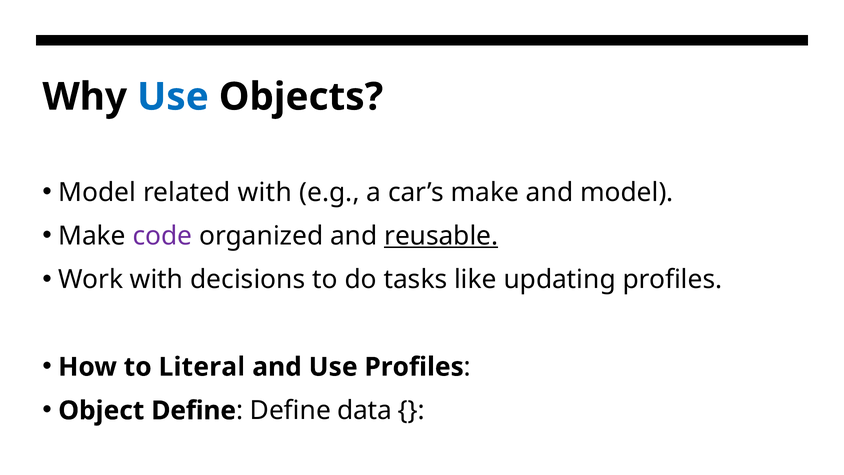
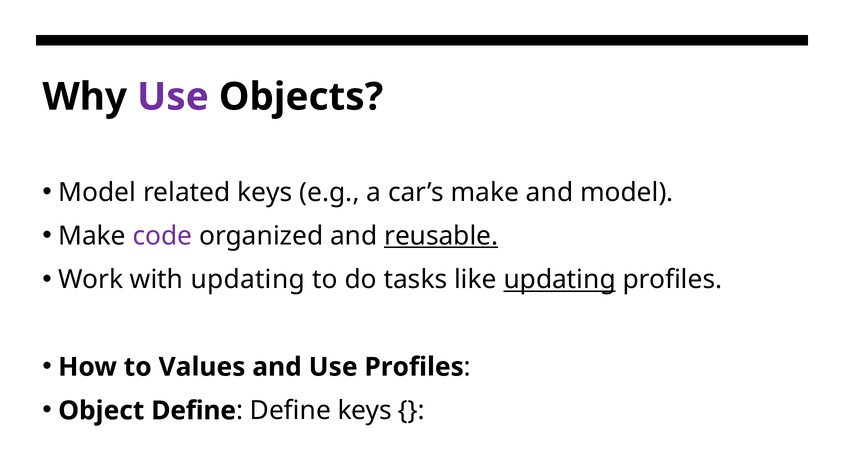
Use at (173, 97) colour: blue -> purple
related with: with -> keys
with decisions: decisions -> updating
updating at (560, 280) underline: none -> present
Literal: Literal -> Values
Define data: data -> keys
